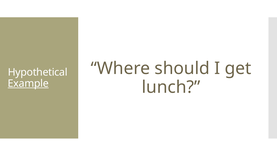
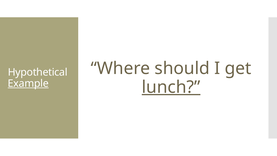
lunch underline: none -> present
